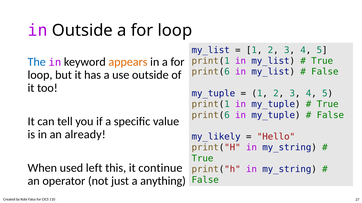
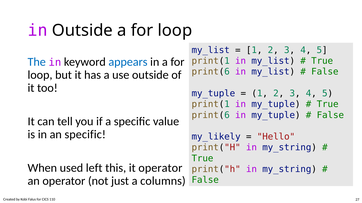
appears colour: orange -> blue
an already: already -> specific
it continue: continue -> operator
anything: anything -> columns
